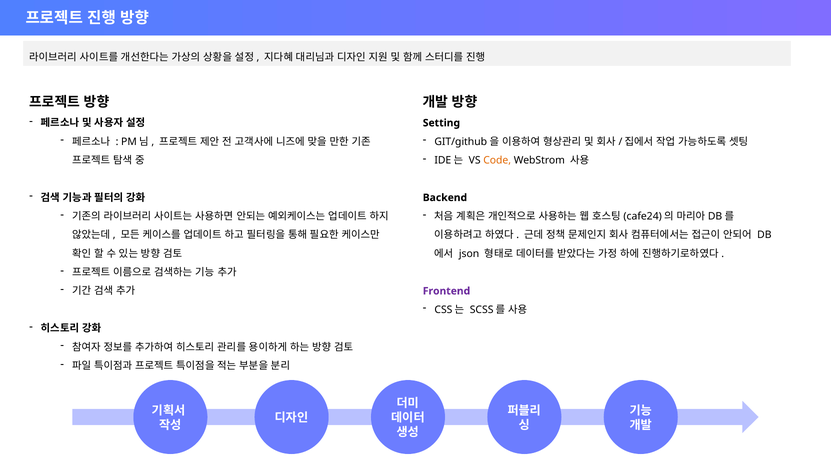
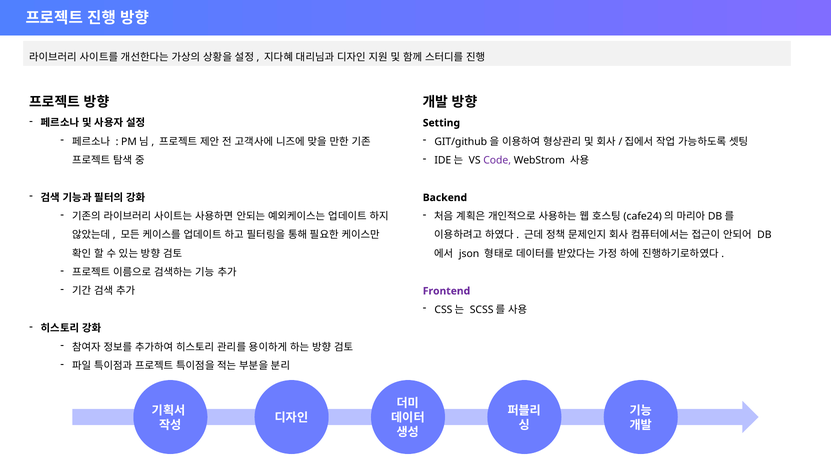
Code colour: orange -> purple
